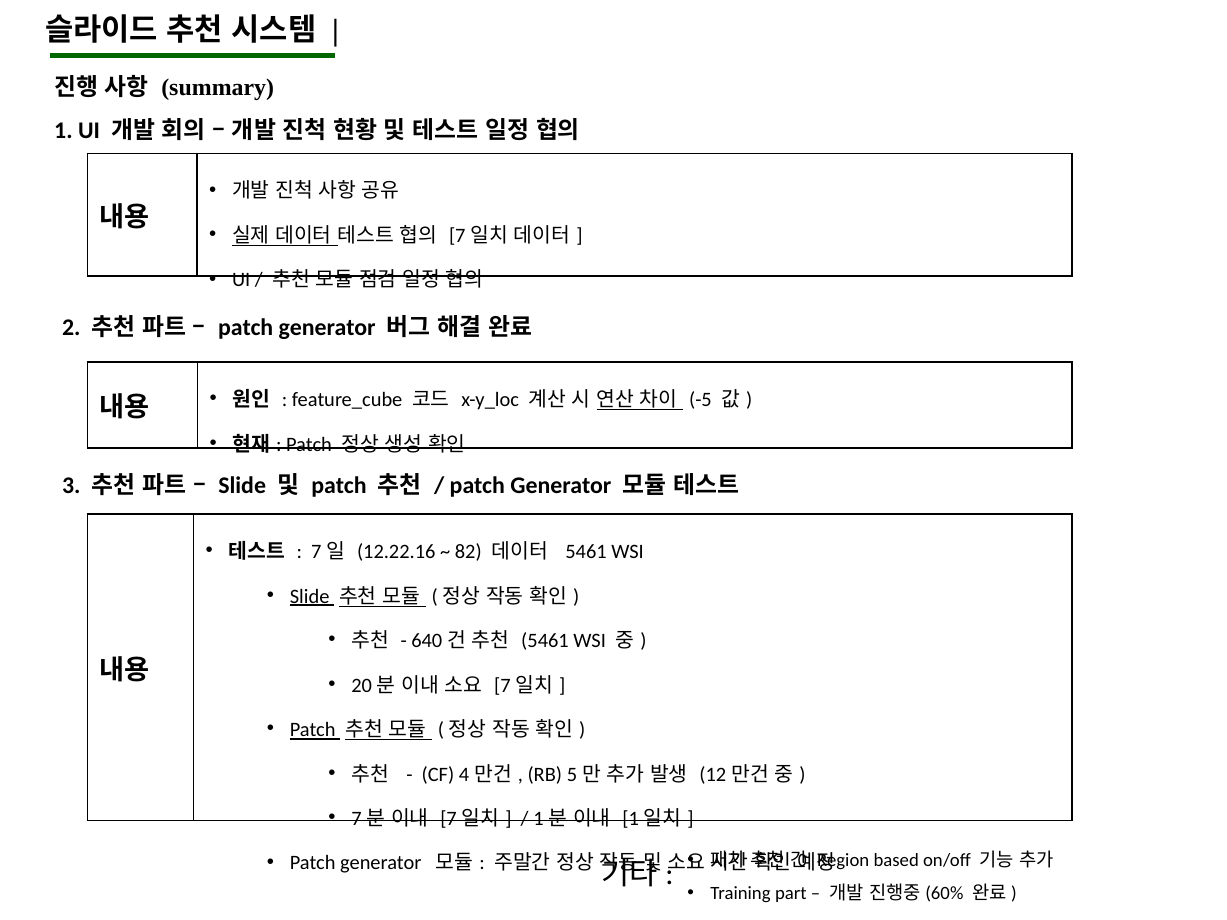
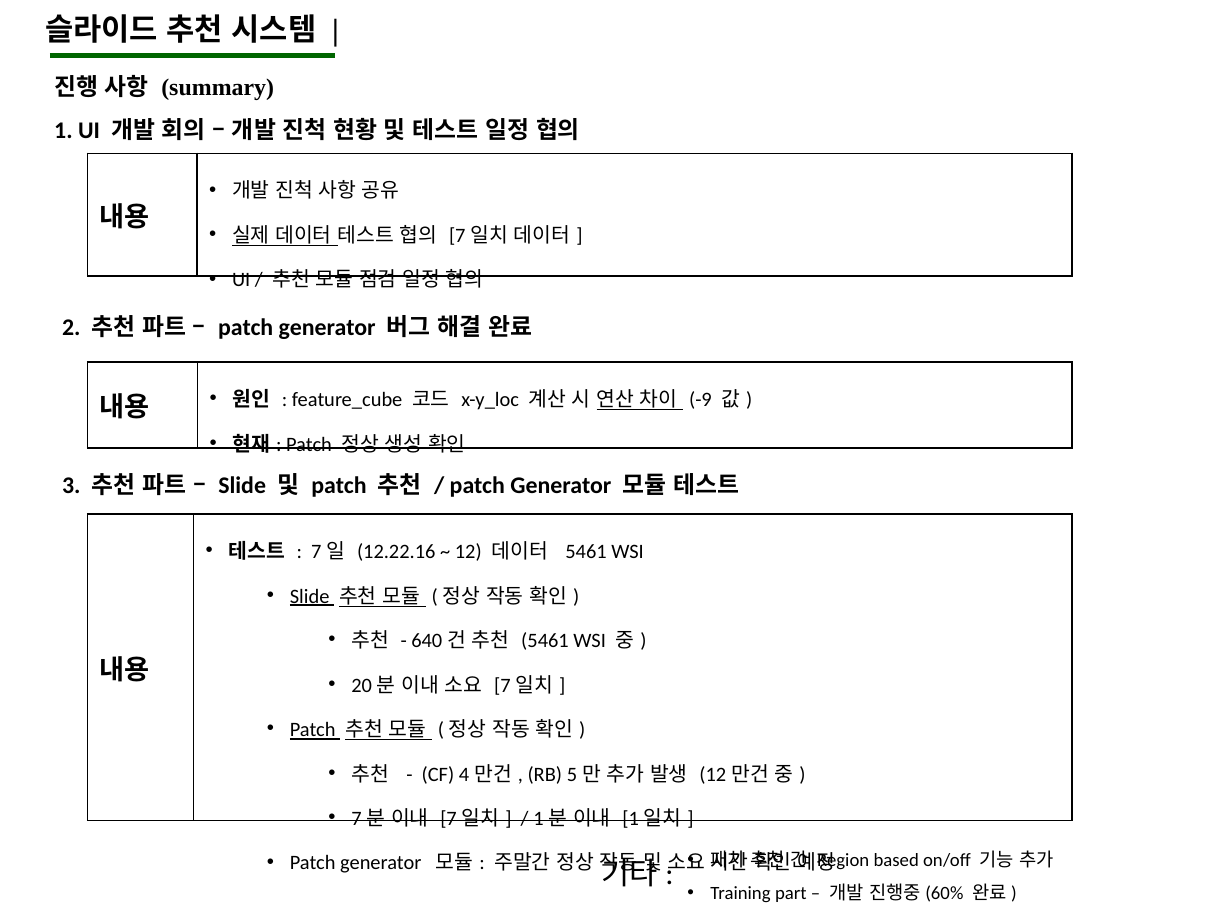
-5: -5 -> -9
82: 82 -> 12
